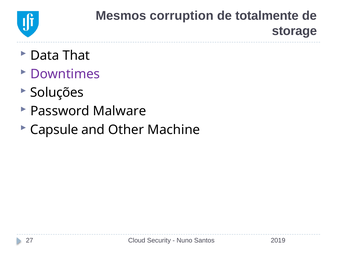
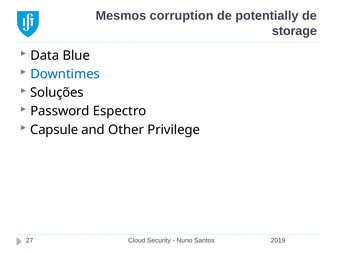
totalmente: totalmente -> potentially
That: That -> Blue
Downtimes colour: purple -> blue
Malware: Malware -> Espectro
Machine: Machine -> Privilege
